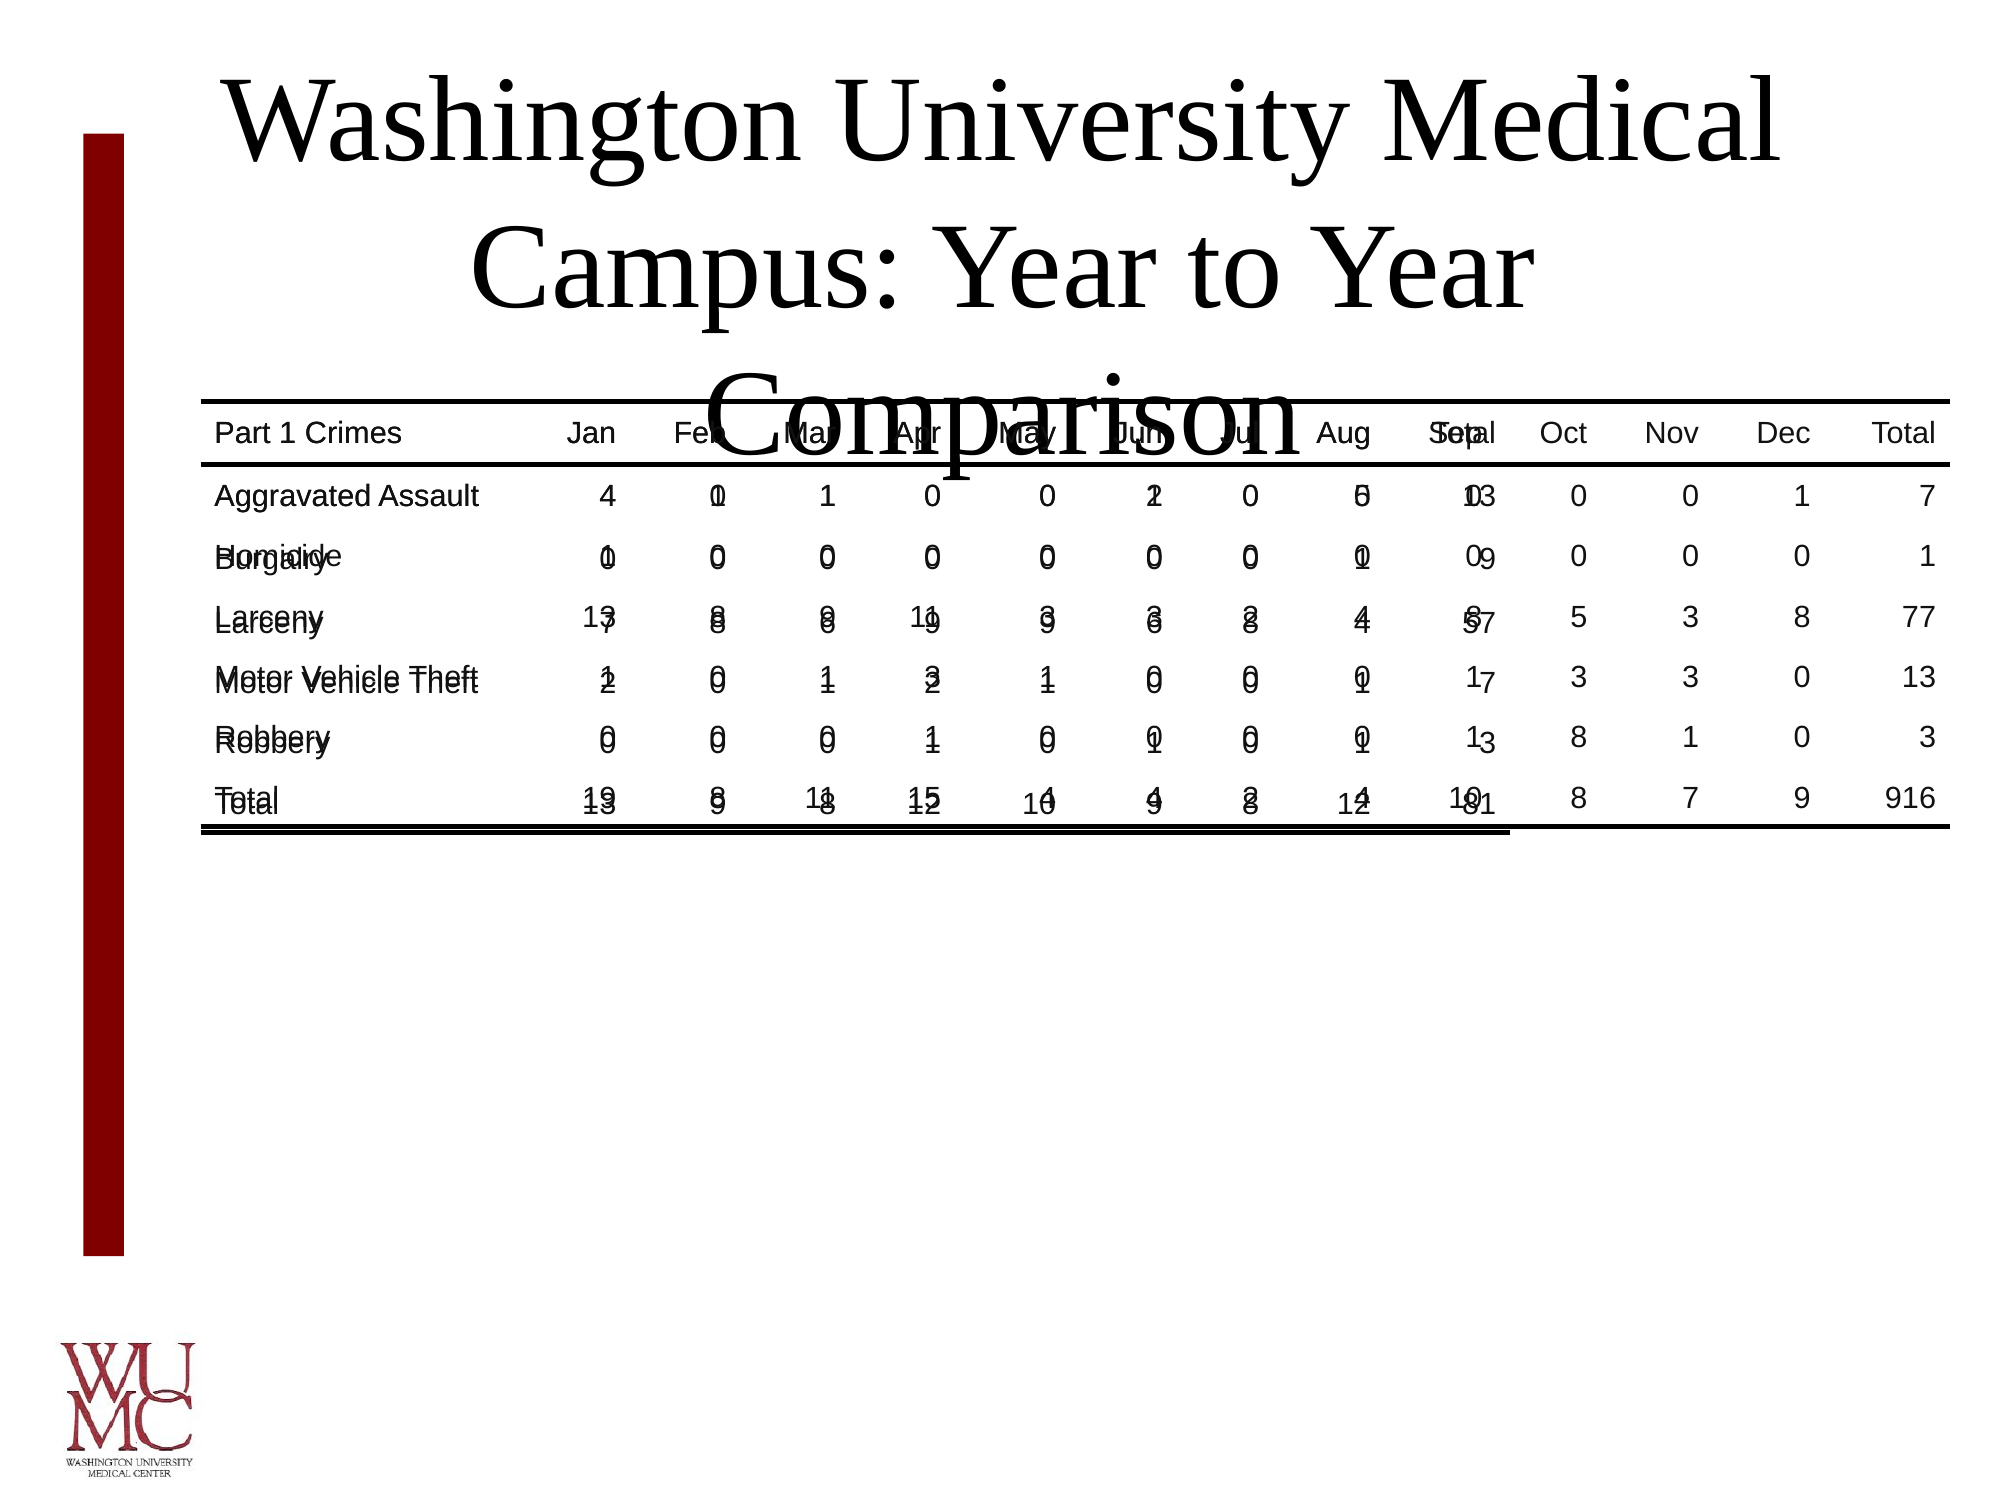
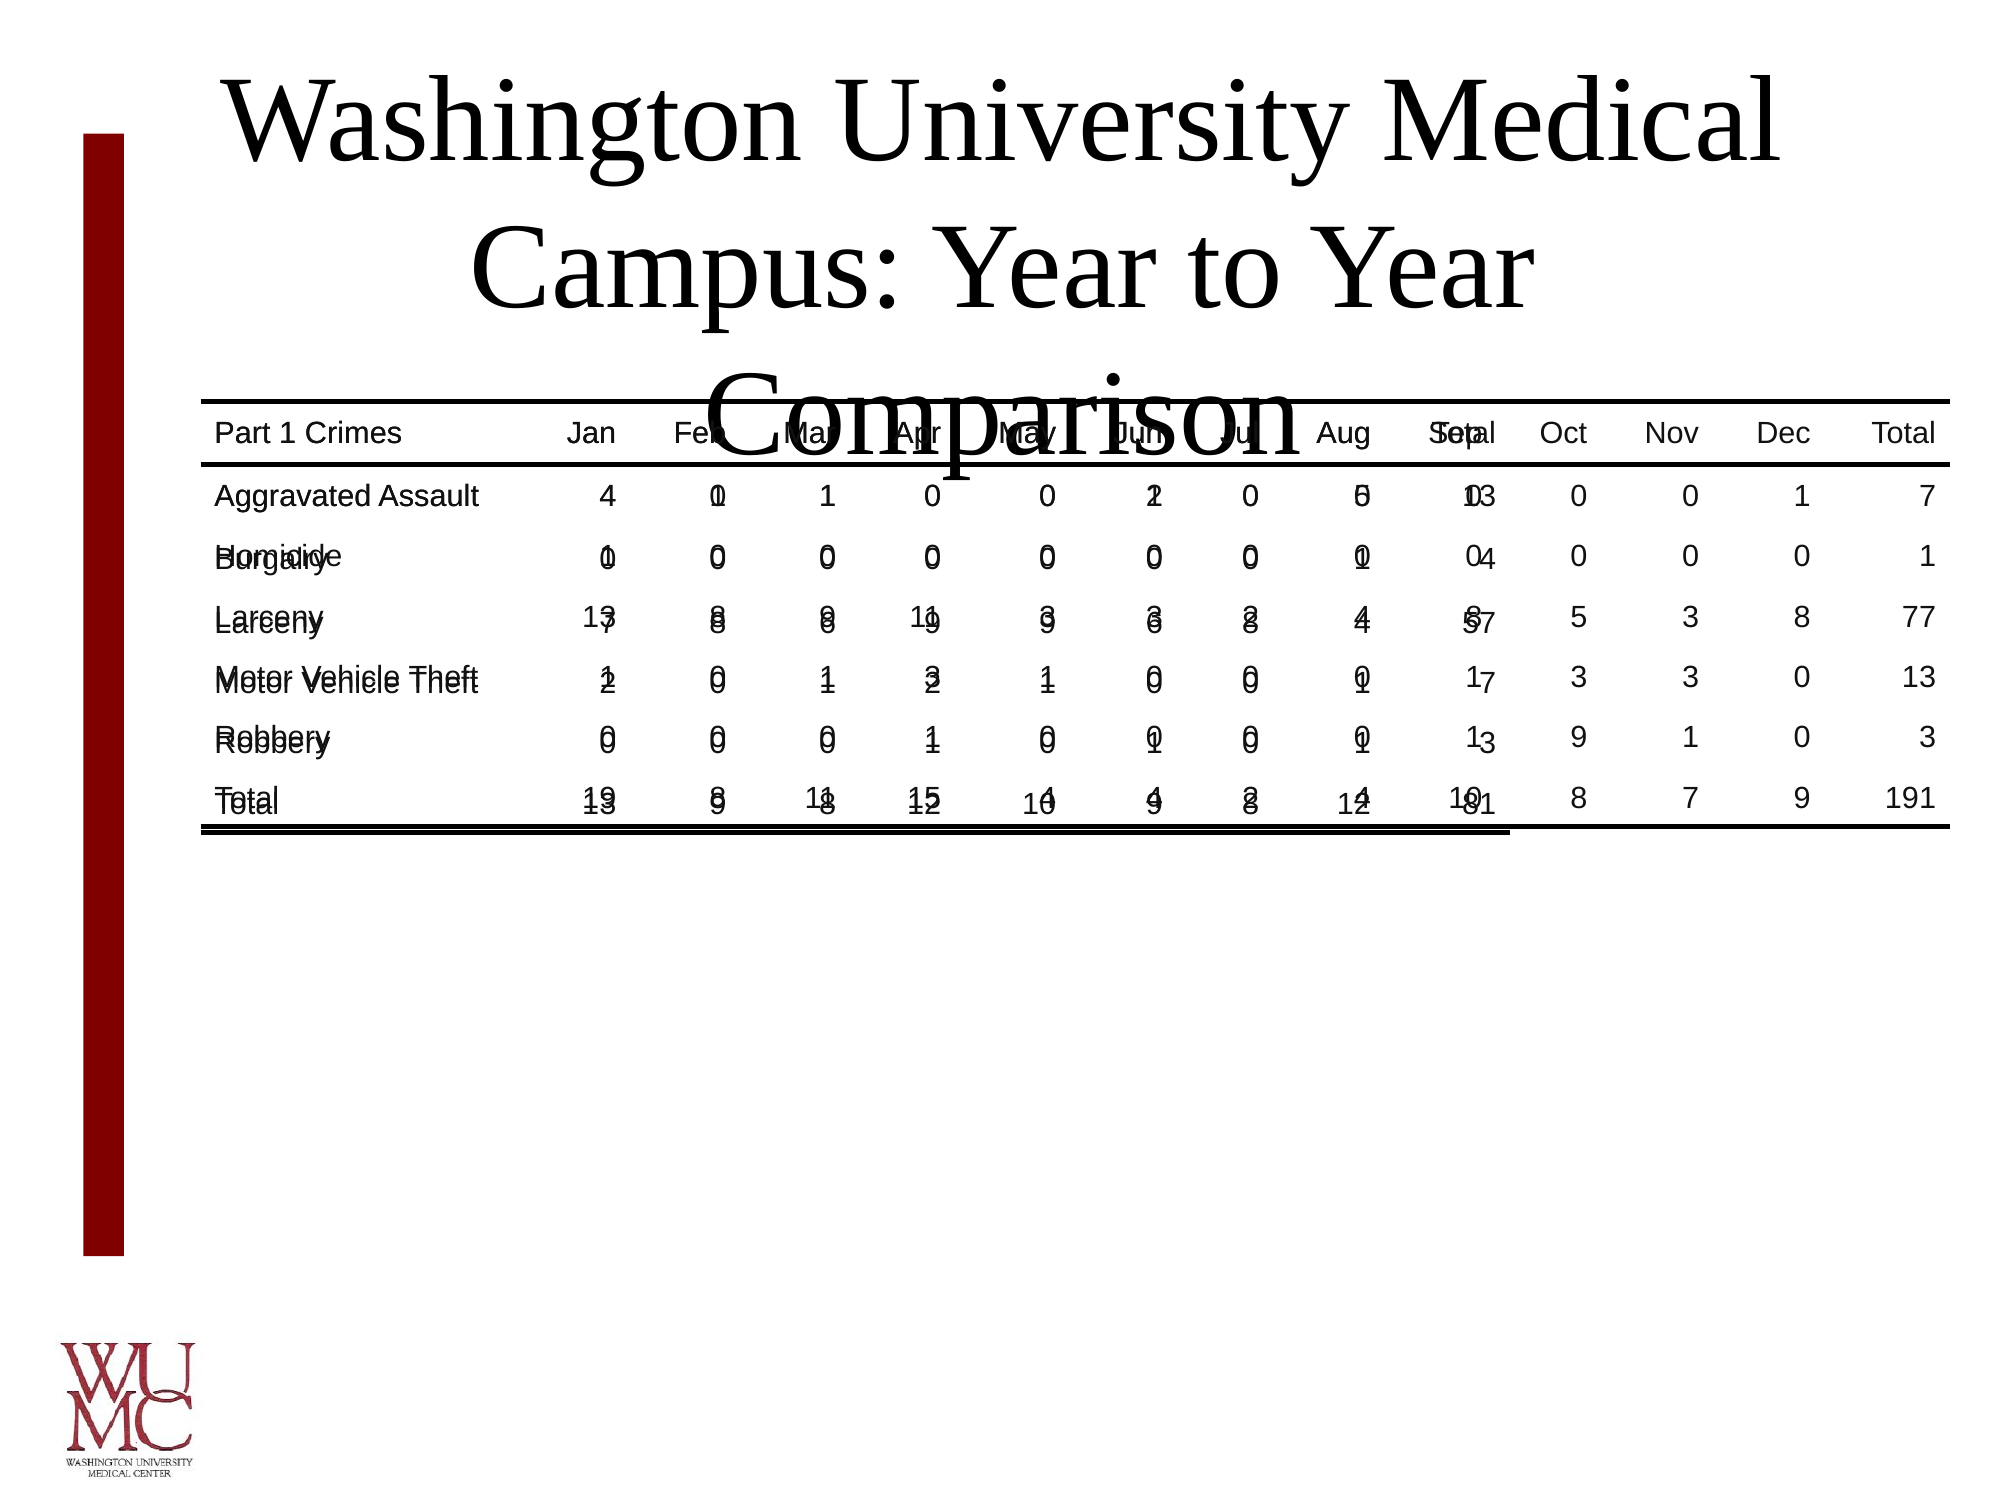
9 at (1488, 560): 9 -> 4
1 8: 8 -> 9
916: 916 -> 191
